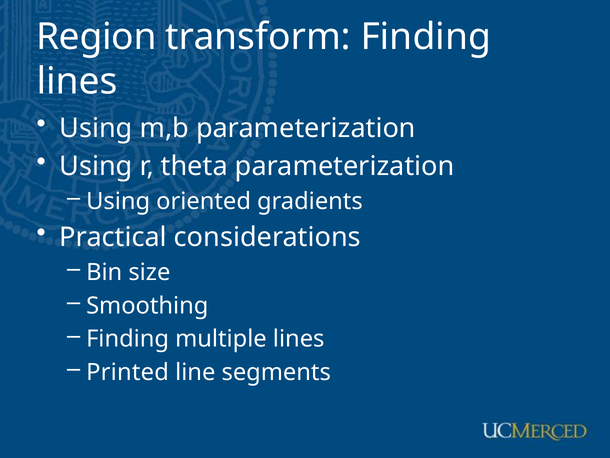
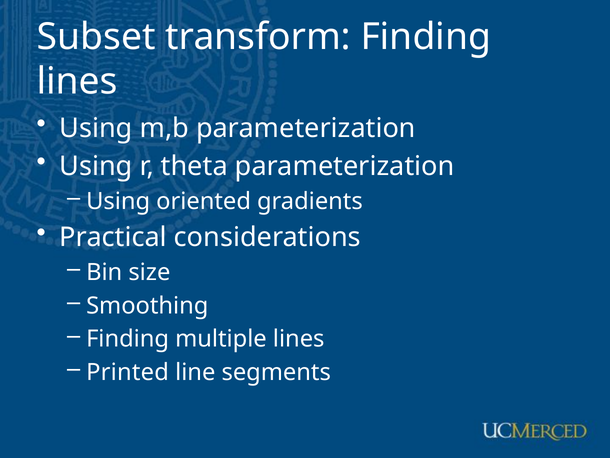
Region: Region -> Subset
